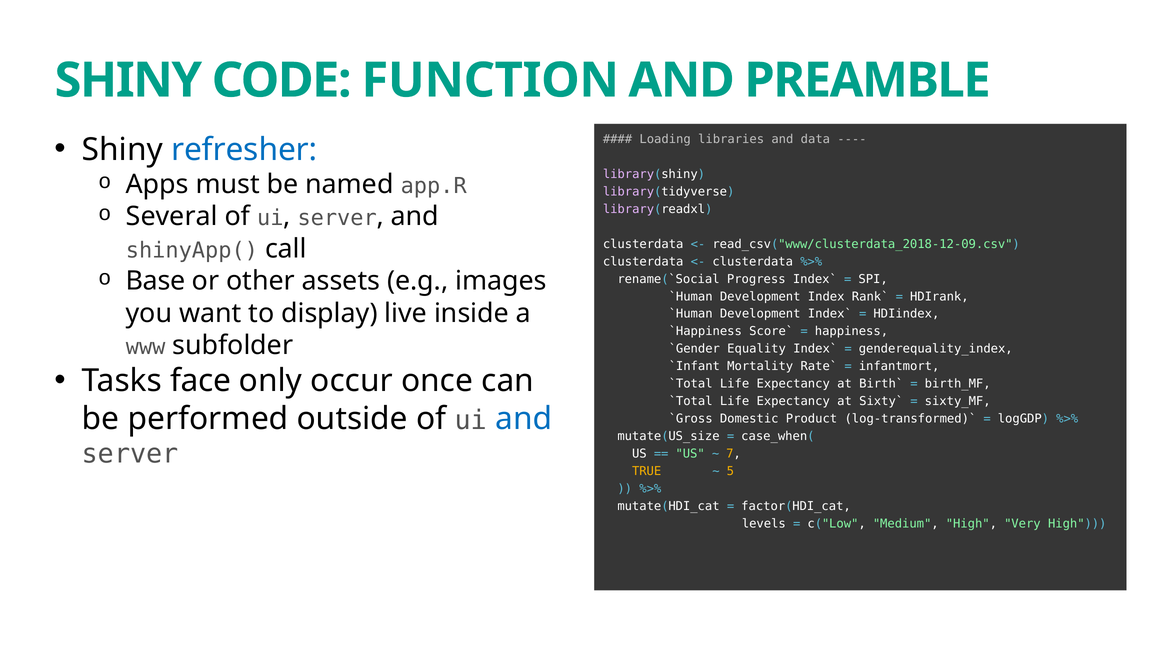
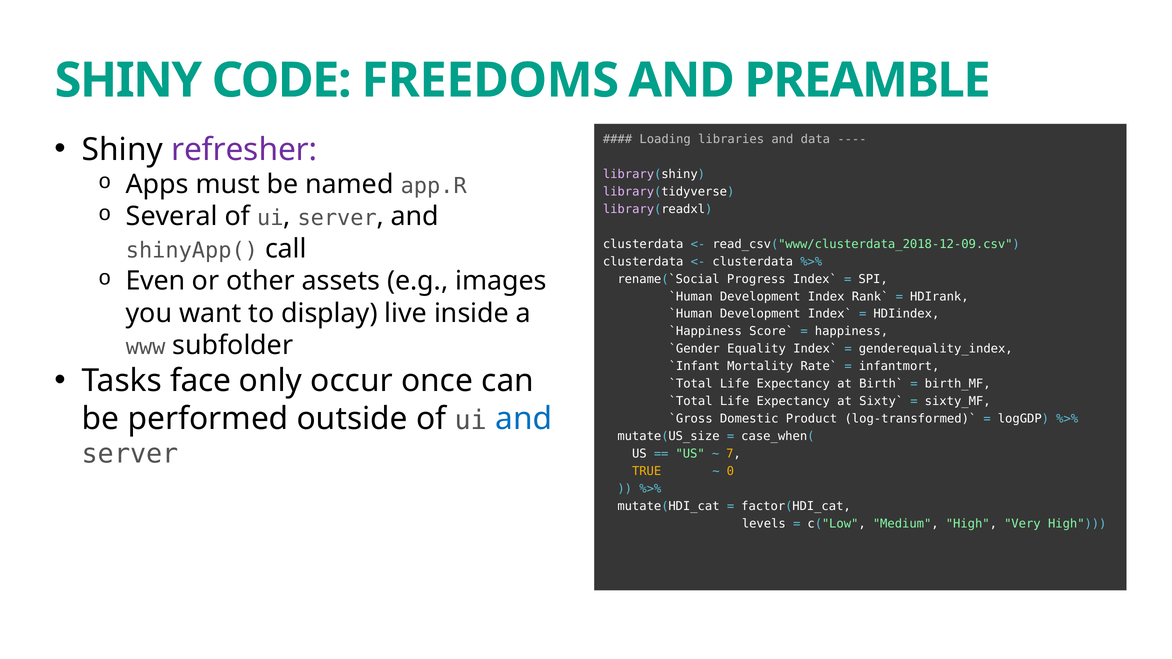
FUNCTION: FUNCTION -> FREEDOMS
refresher colour: blue -> purple
Base: Base -> Even
5: 5 -> 0
